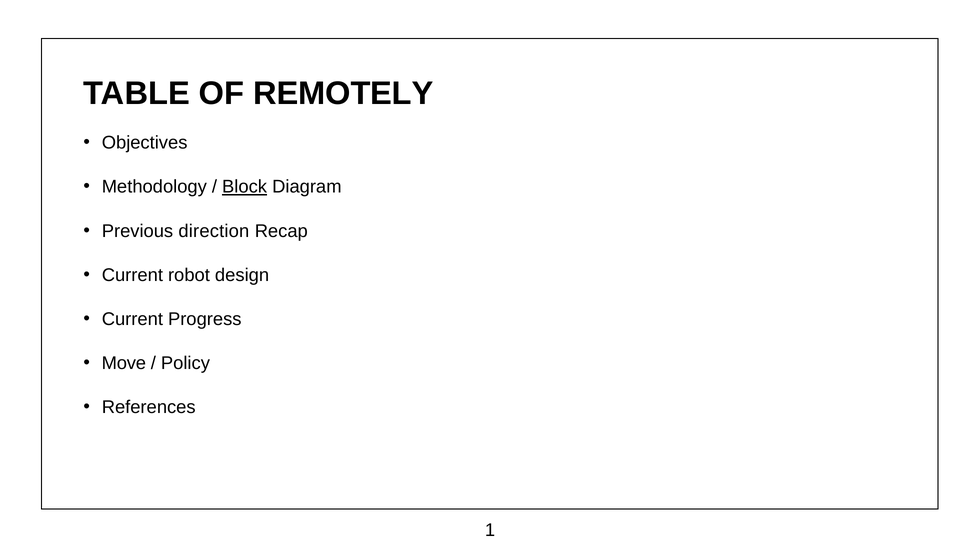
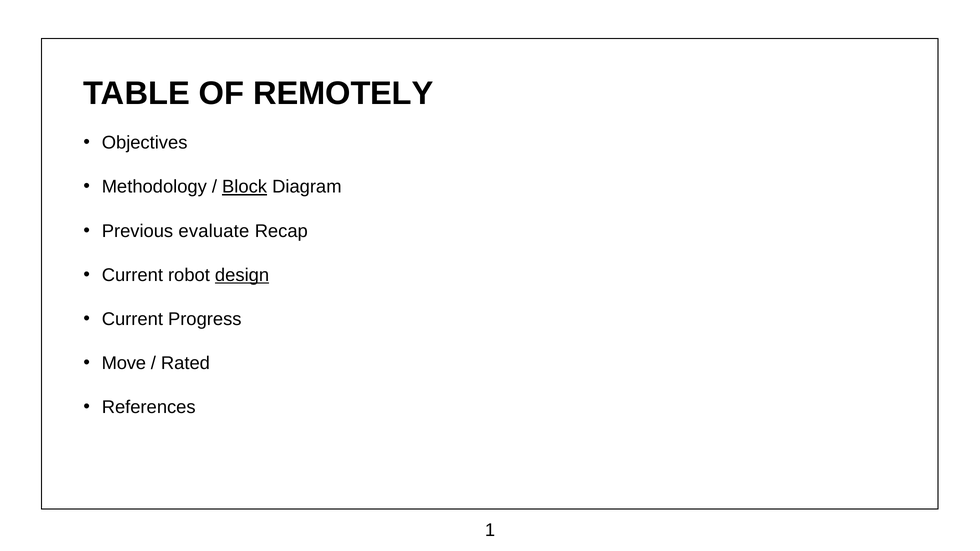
direction: direction -> evaluate
design underline: none -> present
Policy: Policy -> Rated
